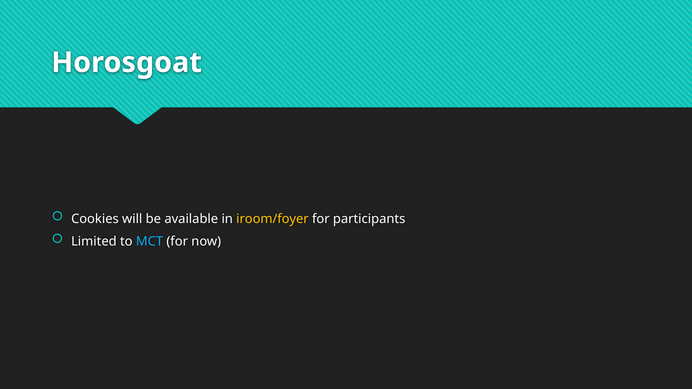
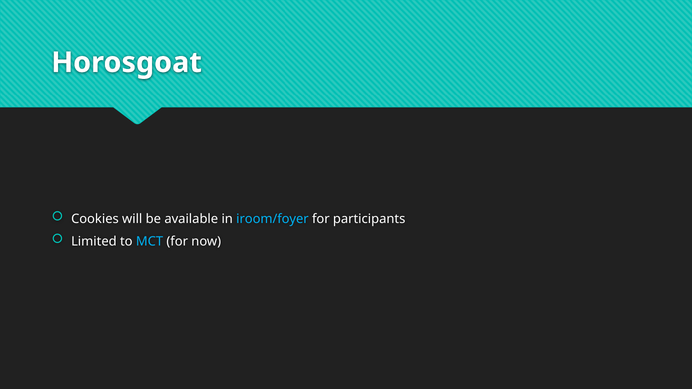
iroom/foyer colour: yellow -> light blue
